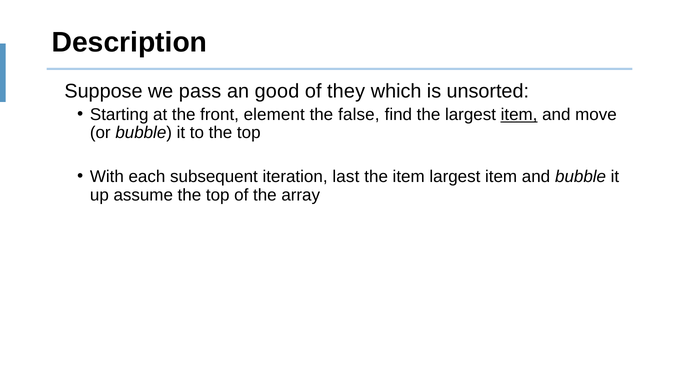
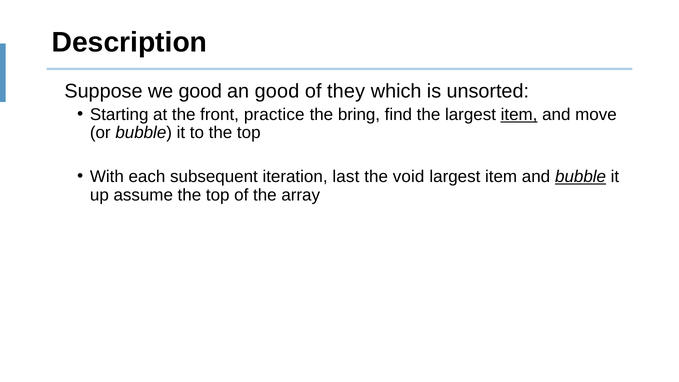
we pass: pass -> good
element: element -> practice
false: false -> bring
the item: item -> void
bubble at (581, 177) underline: none -> present
